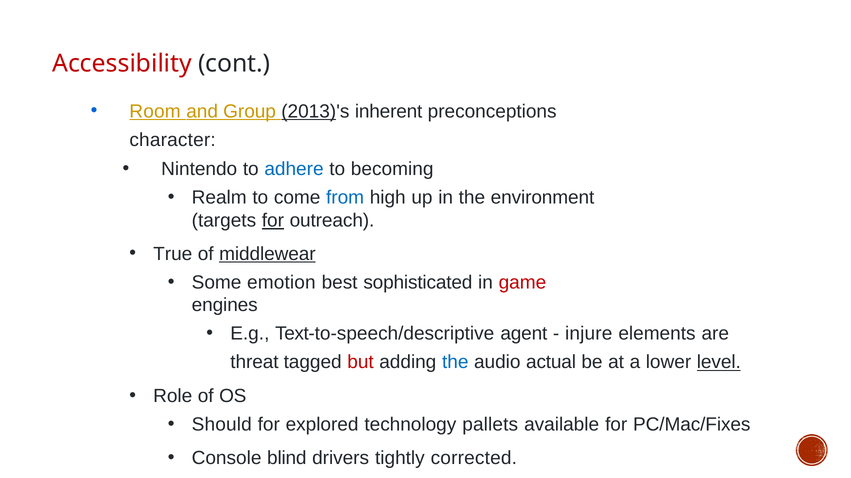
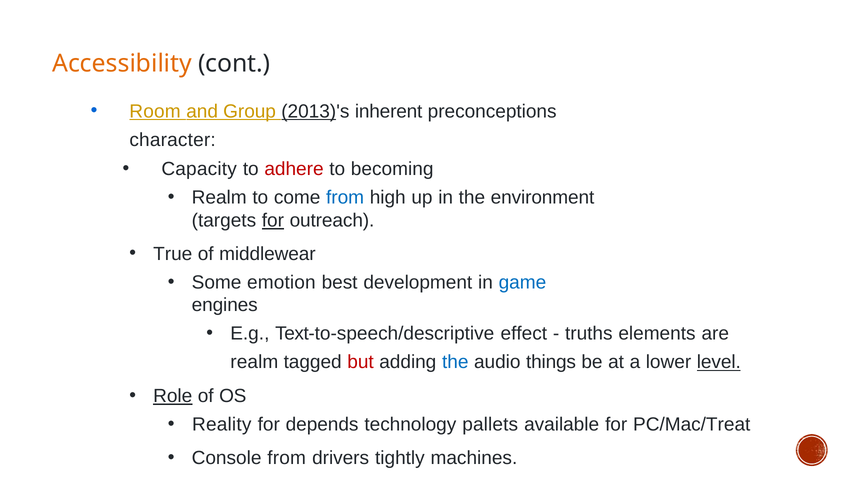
Accessibility colour: red -> orange
Nintendo: Nintendo -> Capacity
adhere colour: blue -> red
middlewear underline: present -> none
sophisticated: sophisticated -> development
game colour: red -> blue
agent: agent -> effect
injure: injure -> truths
threat at (254, 363): threat -> realm
actual: actual -> things
Role underline: none -> present
Should: Should -> Reality
explored: explored -> depends
PC/Mac/Fixes: PC/Mac/Fixes -> PC/Mac/Treat
Console blind: blind -> from
corrected: corrected -> machines
